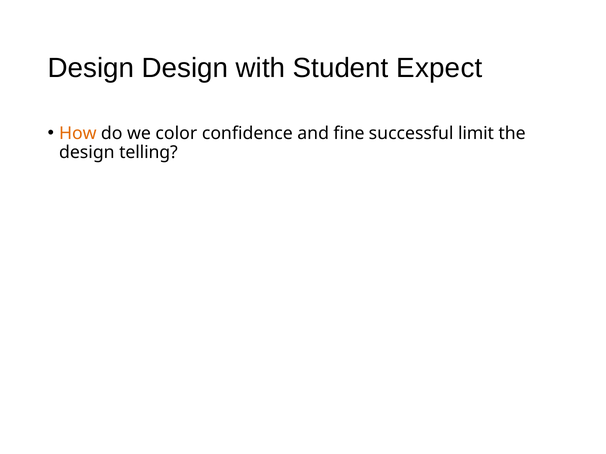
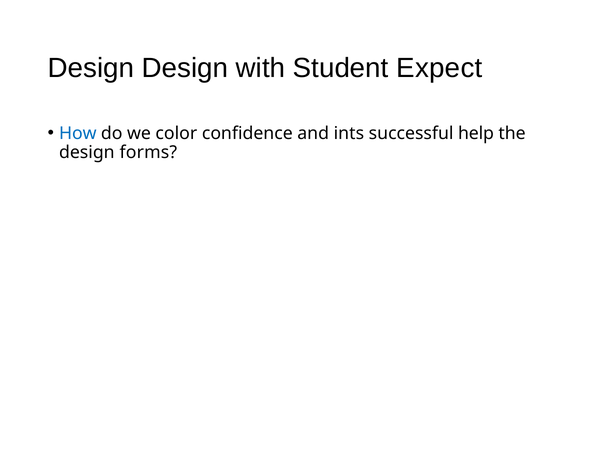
How colour: orange -> blue
fine: fine -> ints
limit: limit -> help
telling: telling -> forms
